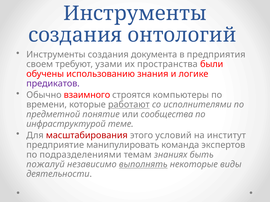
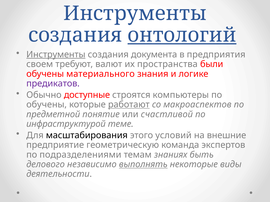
онтологий underline: none -> present
Инструменты at (56, 55) underline: none -> present
узами: узами -> валют
использованию: использованию -> материального
взаимного: взаимного -> доступные
времени at (47, 105): времени -> обучены
исполнителями: исполнителями -> макроаспектов
сообщества: сообщества -> счастливой
масштабирования colour: red -> black
институт: институт -> внешние
манипулировать: манипулировать -> геометрическую
пожалуй: пожалуй -> делового
